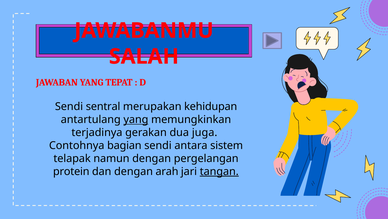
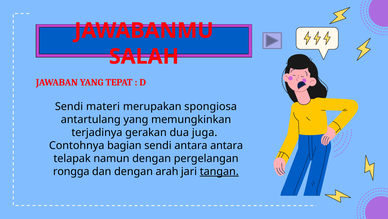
sentral: sentral -> materi
kehidupan: kehidupan -> spongiosa
yang at (136, 119) underline: present -> none
antara sistem: sistem -> antara
protein: protein -> rongga
